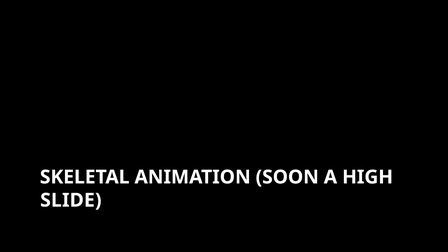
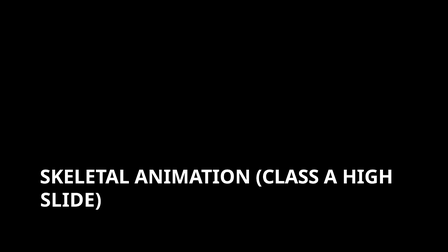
SOON: SOON -> CLASS
